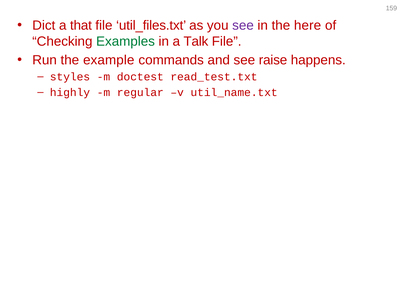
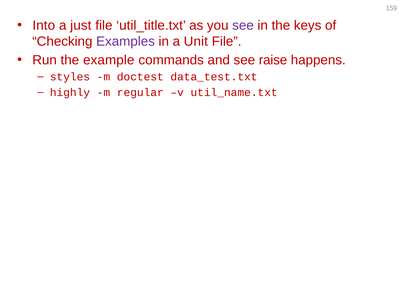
Dict: Dict -> Into
that: that -> just
util_files.txt: util_files.txt -> util_title.txt
here: here -> keys
Examples colour: green -> purple
Talk: Talk -> Unit
read_test.txt: read_test.txt -> data_test.txt
